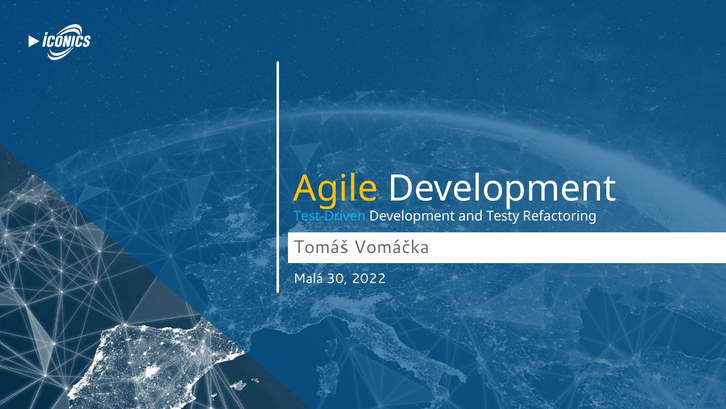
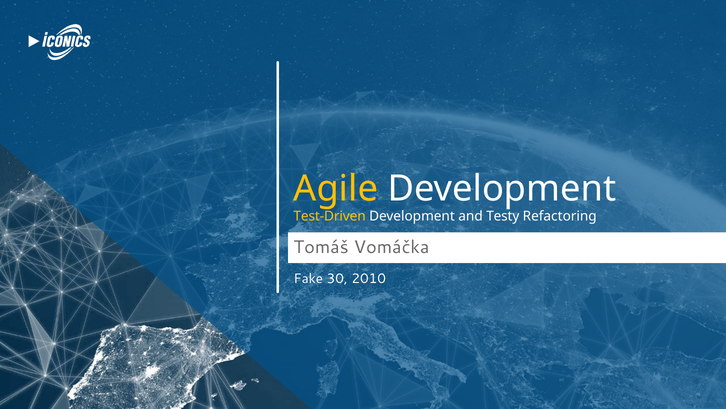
Test-Driven colour: light blue -> yellow
Malá: Malá -> Fake
2022: 2022 -> 2010
